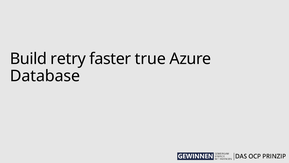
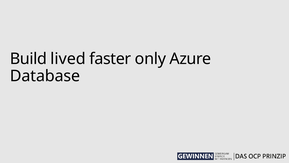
retry: retry -> lived
true: true -> only
